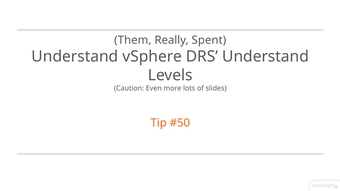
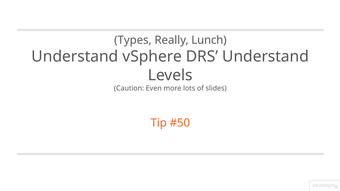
Them: Them -> Types
Spent: Spent -> Lunch
